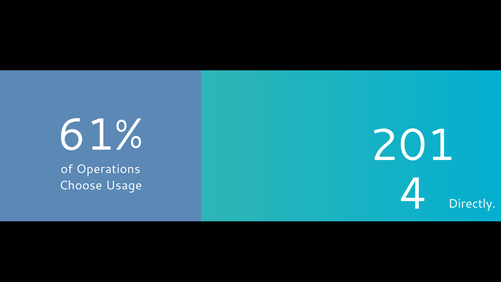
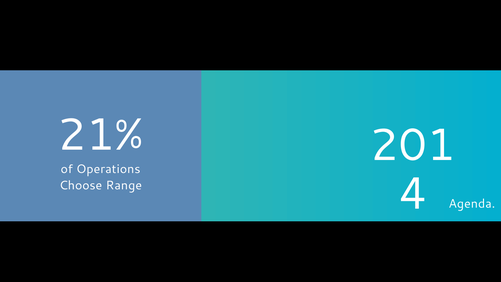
61%: 61% -> 21%
Directly: Directly -> Agenda
Usage: Usage -> Range
